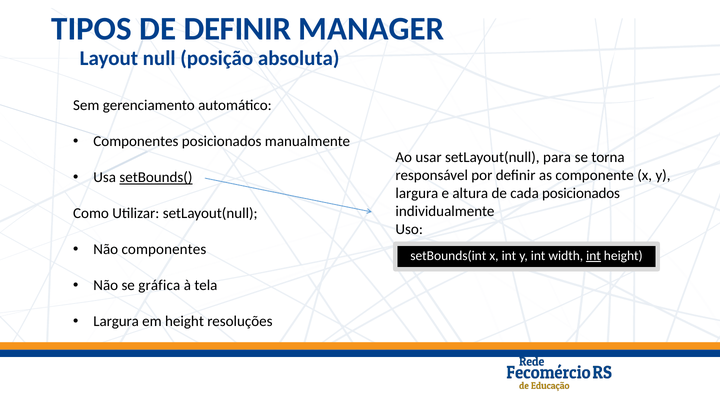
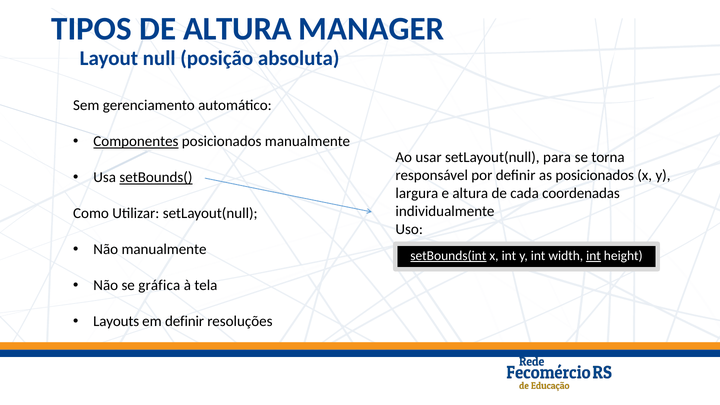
DE DEFINIR: DEFINIR -> ALTURA
Componentes at (136, 141) underline: none -> present
as componente: componente -> posicionados
cada posicionados: posicionados -> coordenadas
Não componentes: componentes -> manualmente
setBounds(int underline: none -> present
Largura at (116, 321): Largura -> Layouts
em height: height -> definir
